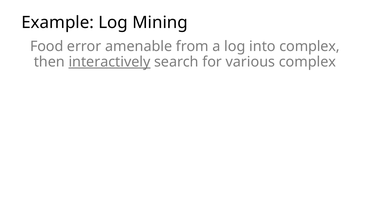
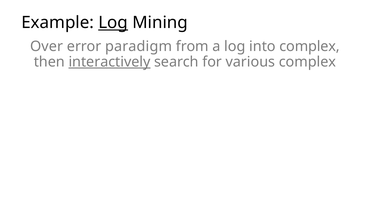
Log at (113, 23) underline: none -> present
Food: Food -> Over
amenable: amenable -> paradigm
